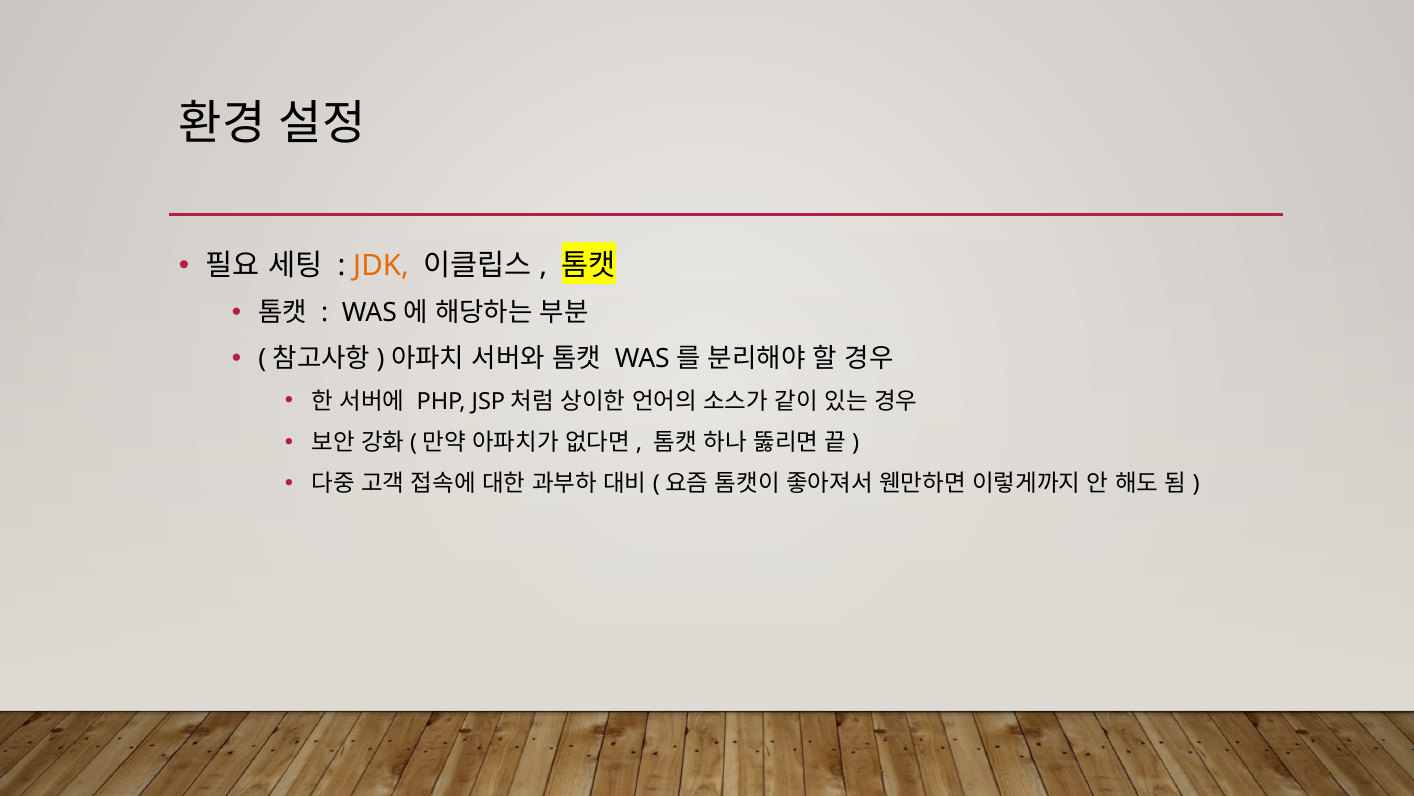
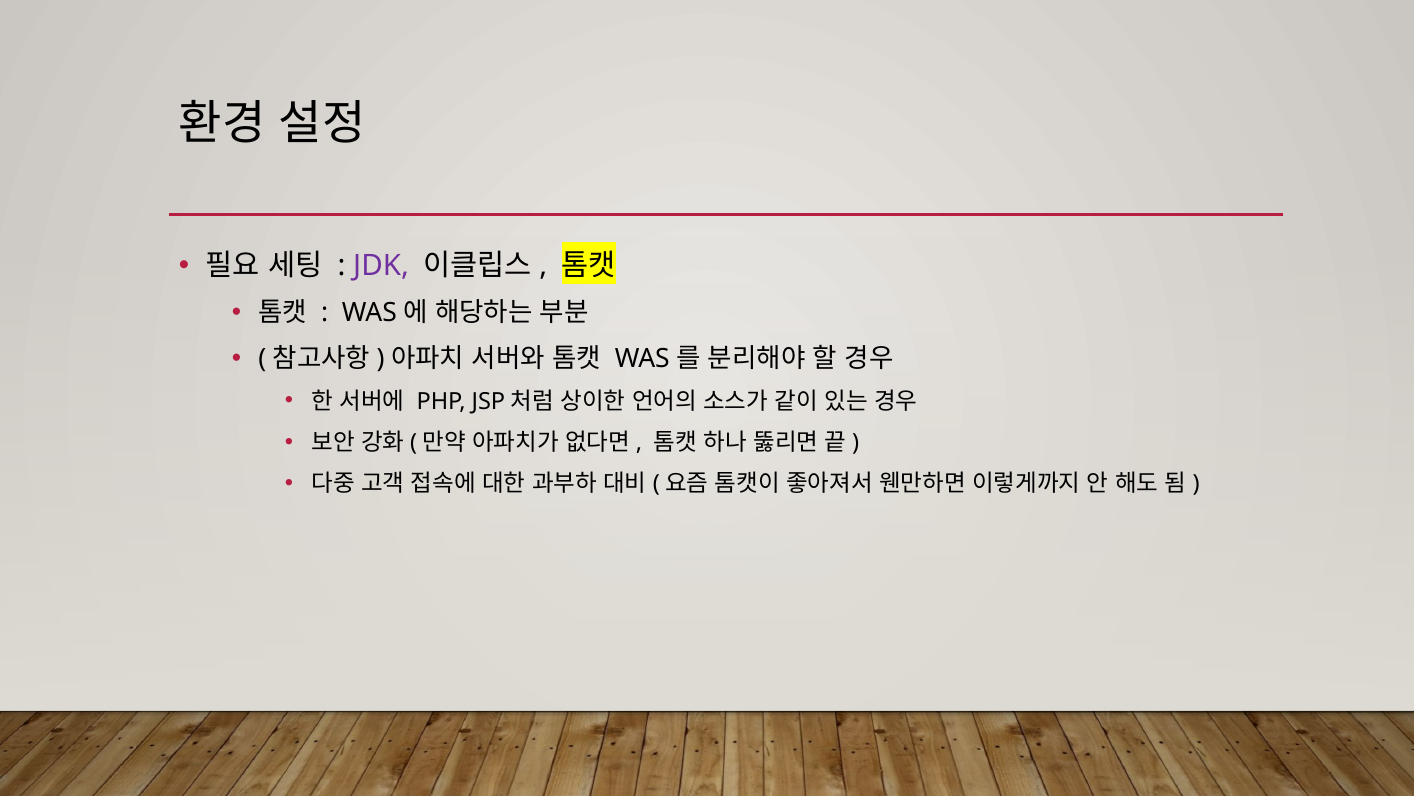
JDK colour: orange -> purple
